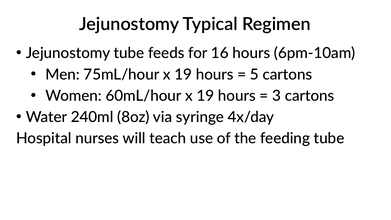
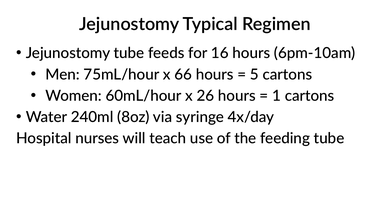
75mL/hour x 19: 19 -> 66
60mL/hour x 19: 19 -> 26
3: 3 -> 1
